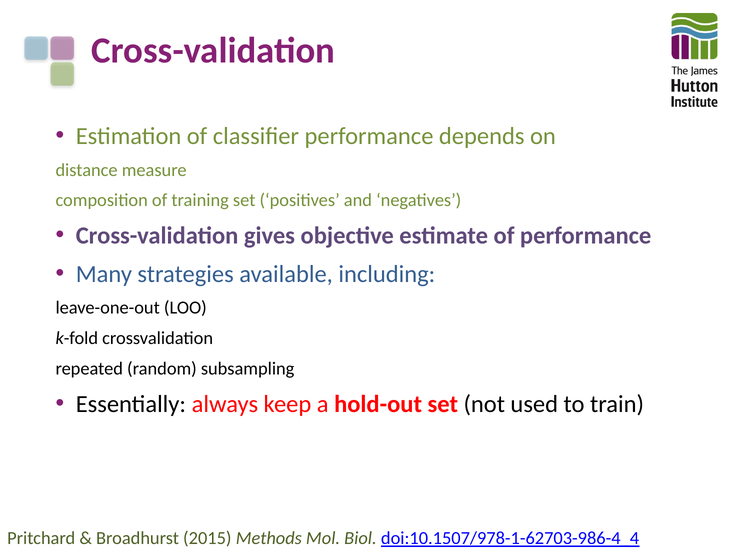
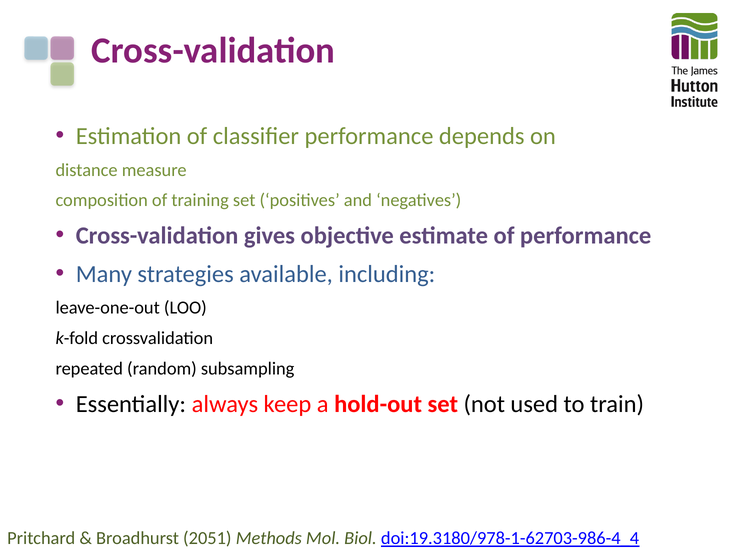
2015: 2015 -> 2051
doi:10.1507/978-1-62703-986-4_4: doi:10.1507/978-1-62703-986-4_4 -> doi:19.3180/978-1-62703-986-4_4
